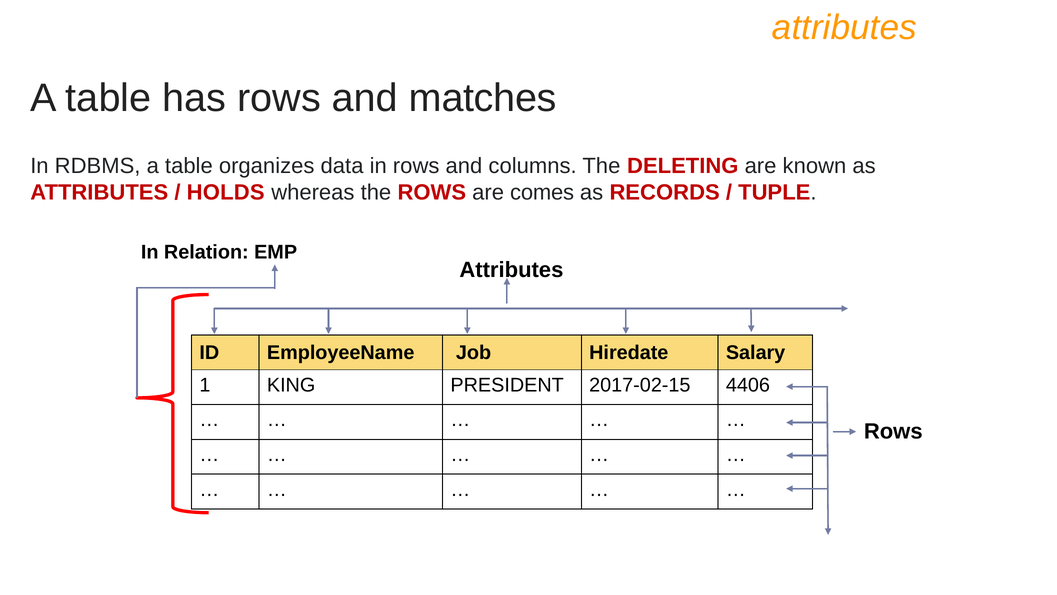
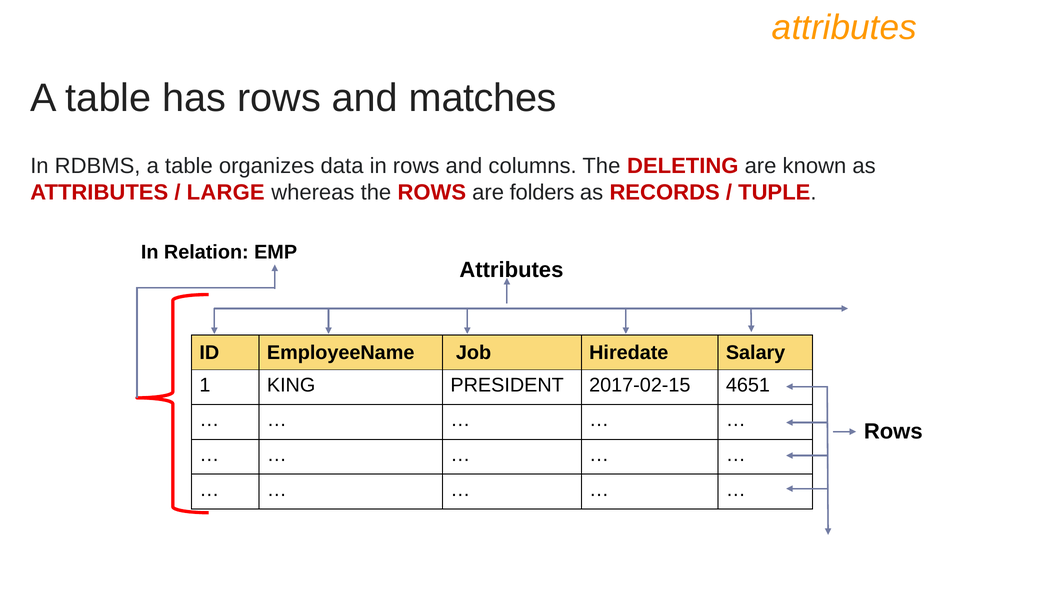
HOLDS: HOLDS -> LARGE
comes: comes -> folders
4406: 4406 -> 4651
